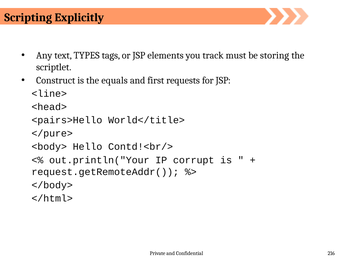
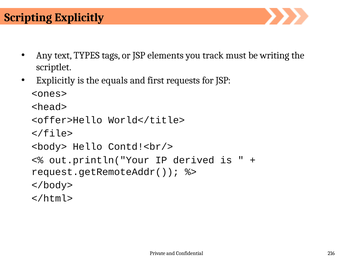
storing: storing -> writing
Construct at (56, 80): Construct -> Explicitly
<line>: <line> -> <ones>
<pairs>Hello: <pairs>Hello -> <offer>Hello
</pure>: </pure> -> </file>
corrupt: corrupt -> derived
